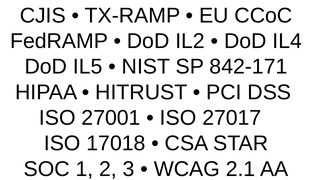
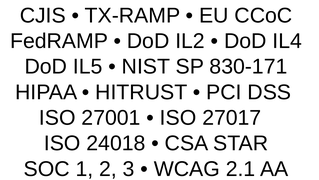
842-171: 842-171 -> 830-171
17018: 17018 -> 24018
